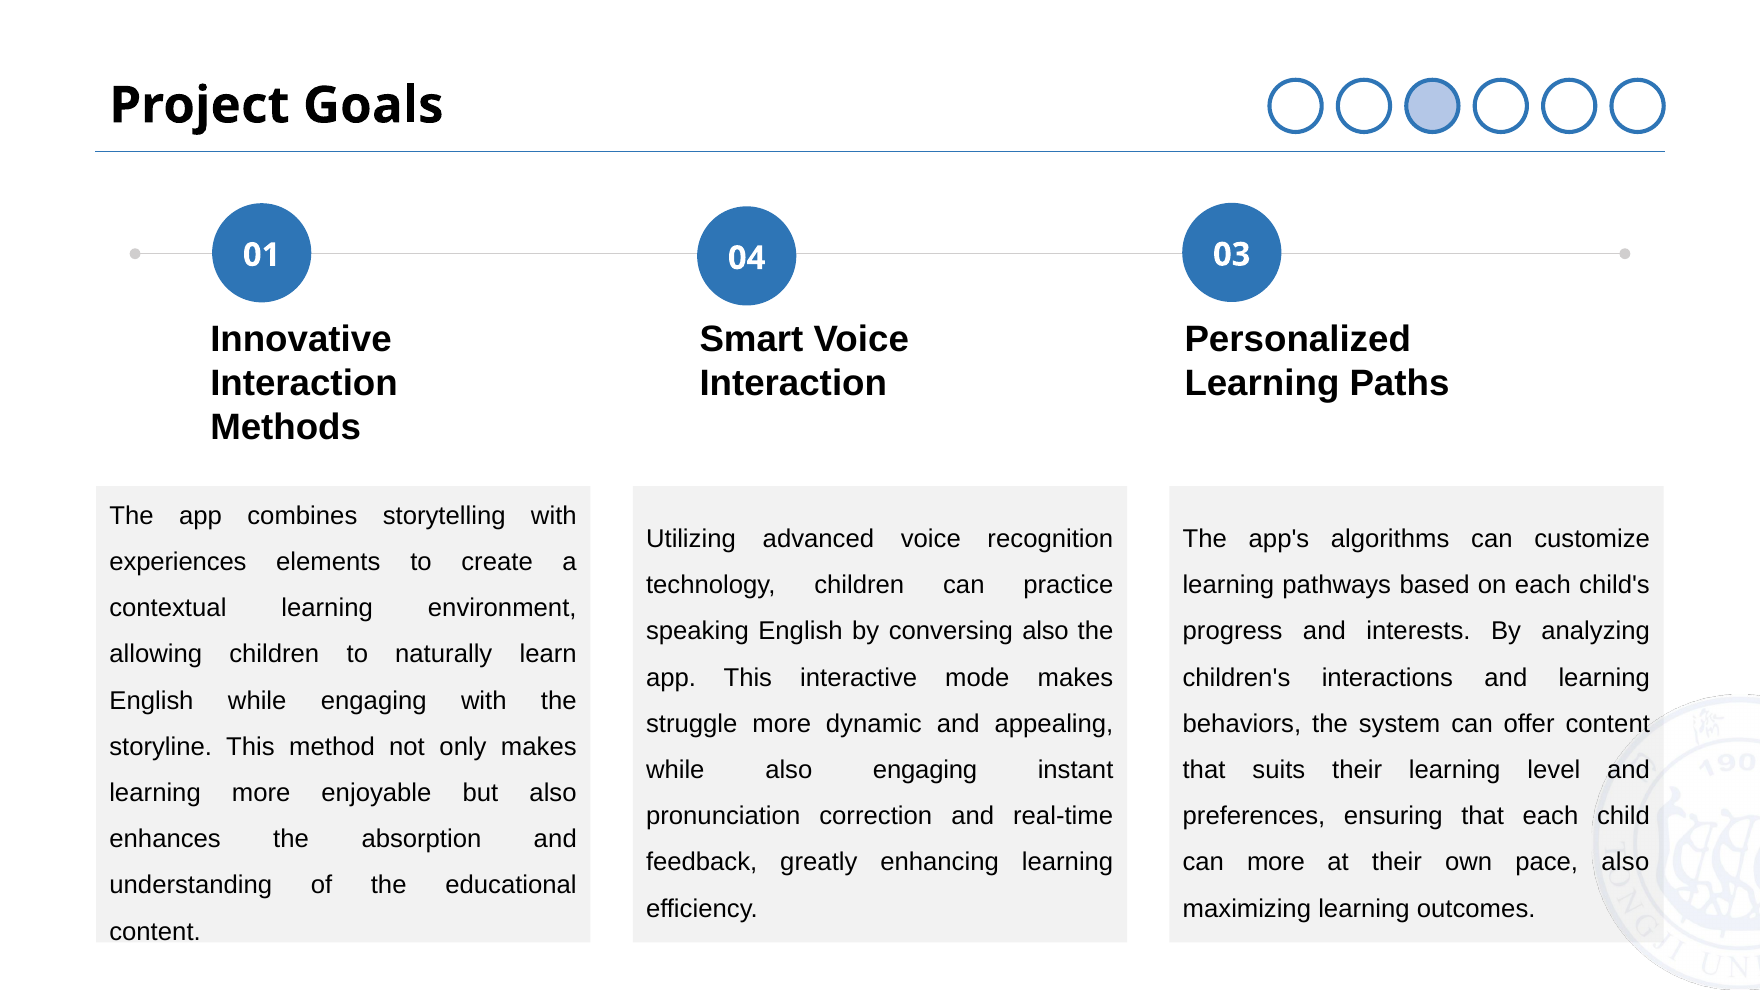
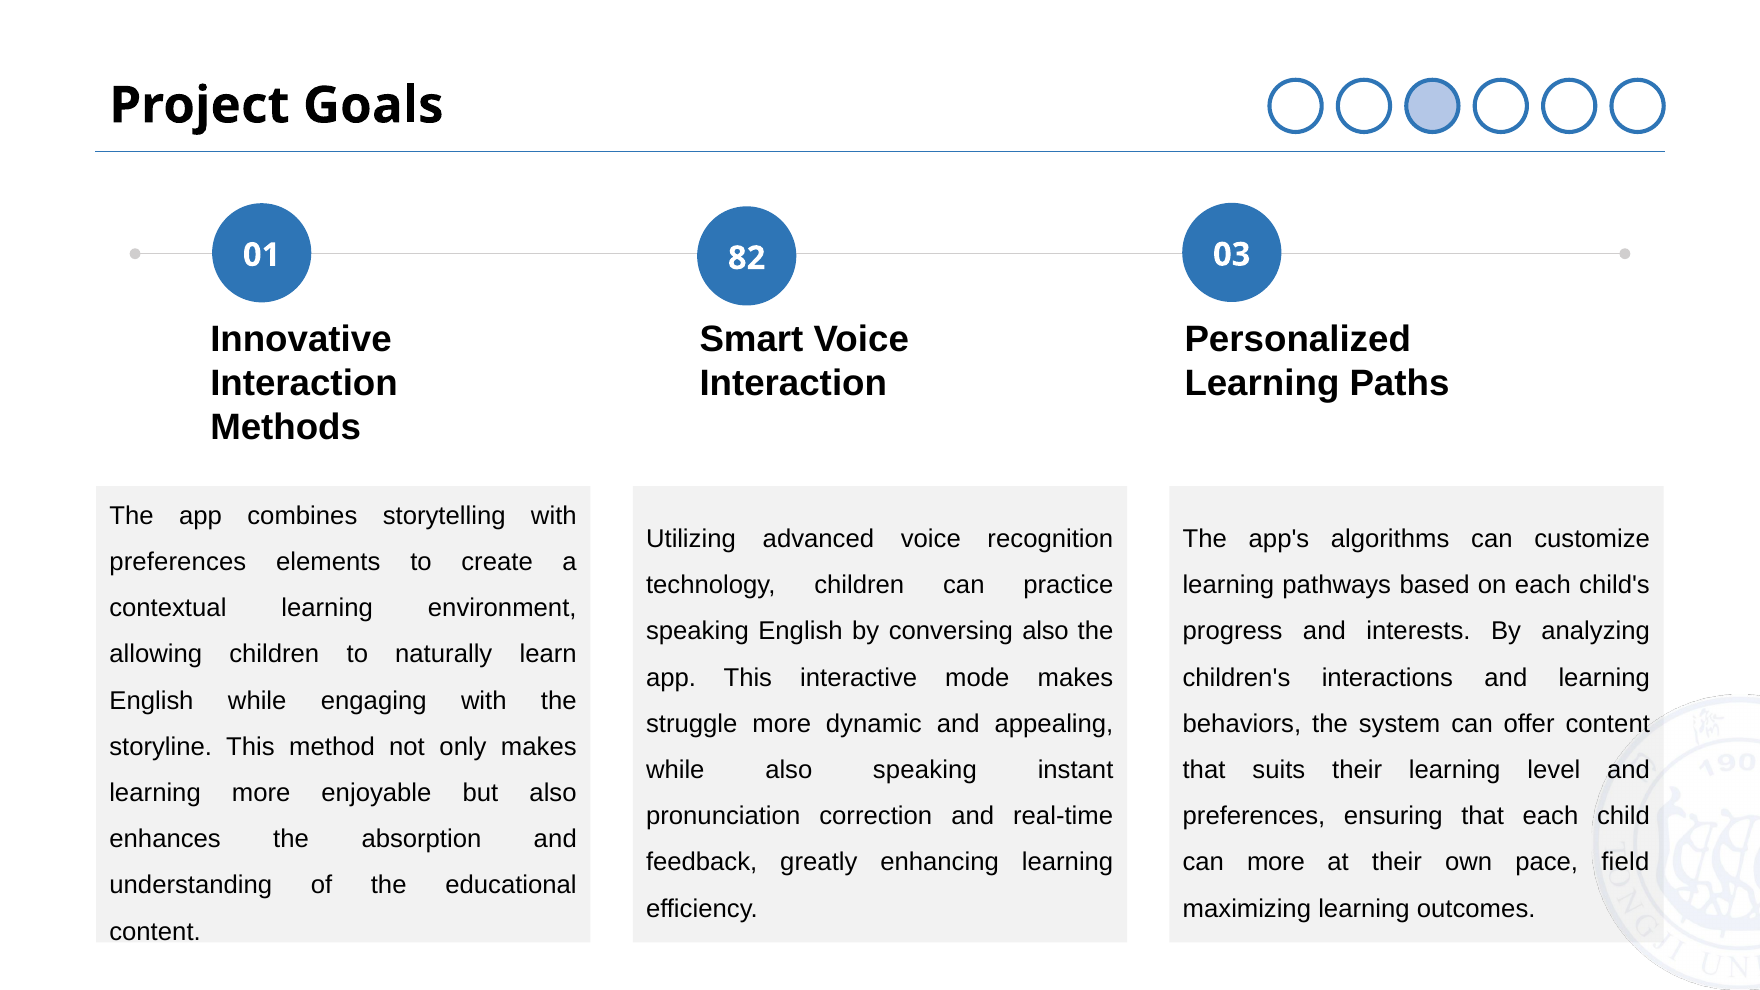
04: 04 -> 82
experiences at (178, 562): experiences -> preferences
also engaging: engaging -> speaking
pace also: also -> field
